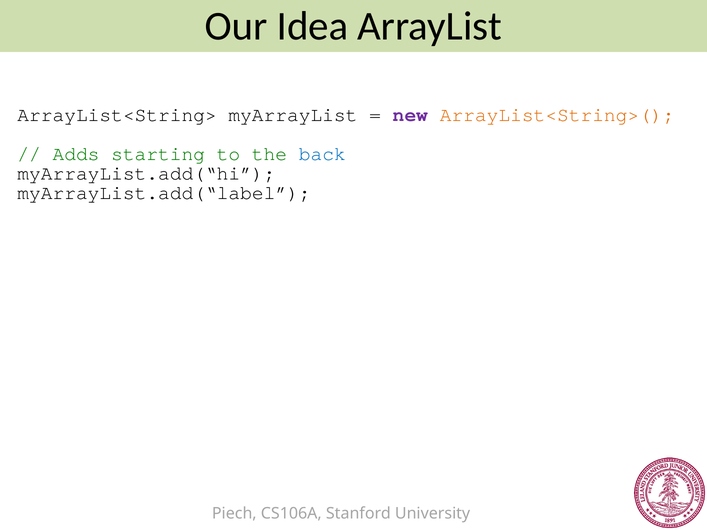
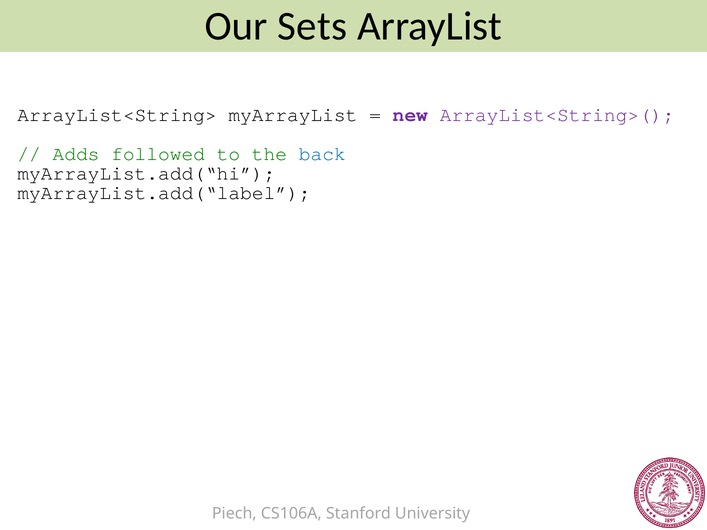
Idea: Idea -> Sets
ArrayList<String>( colour: orange -> purple
starting: starting -> followed
